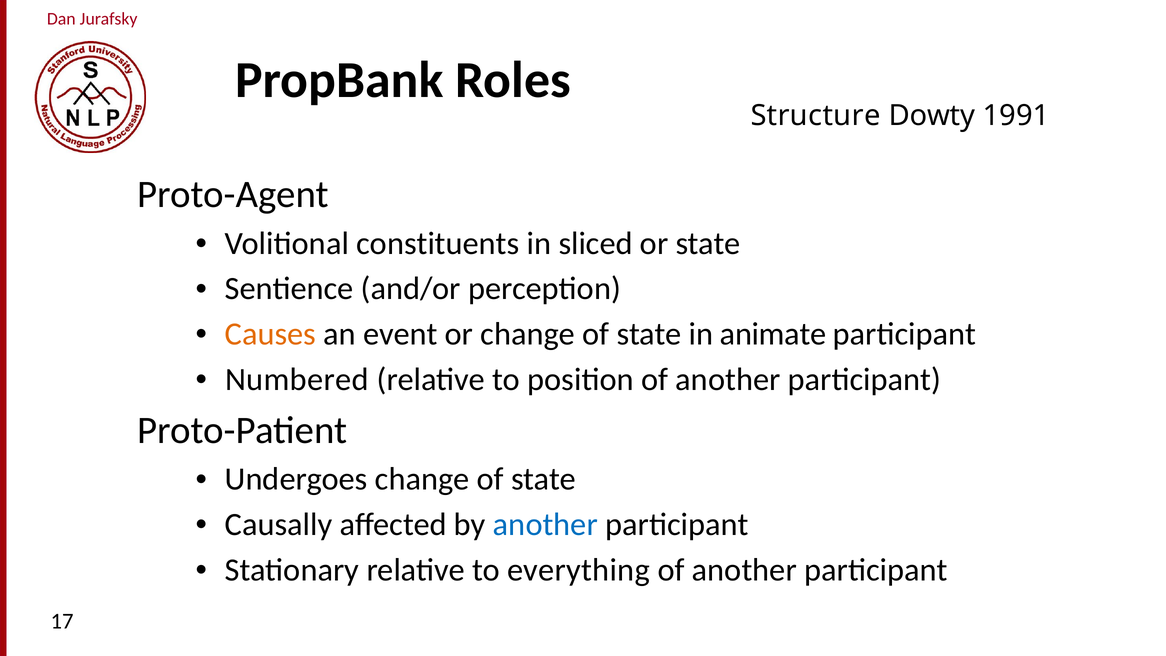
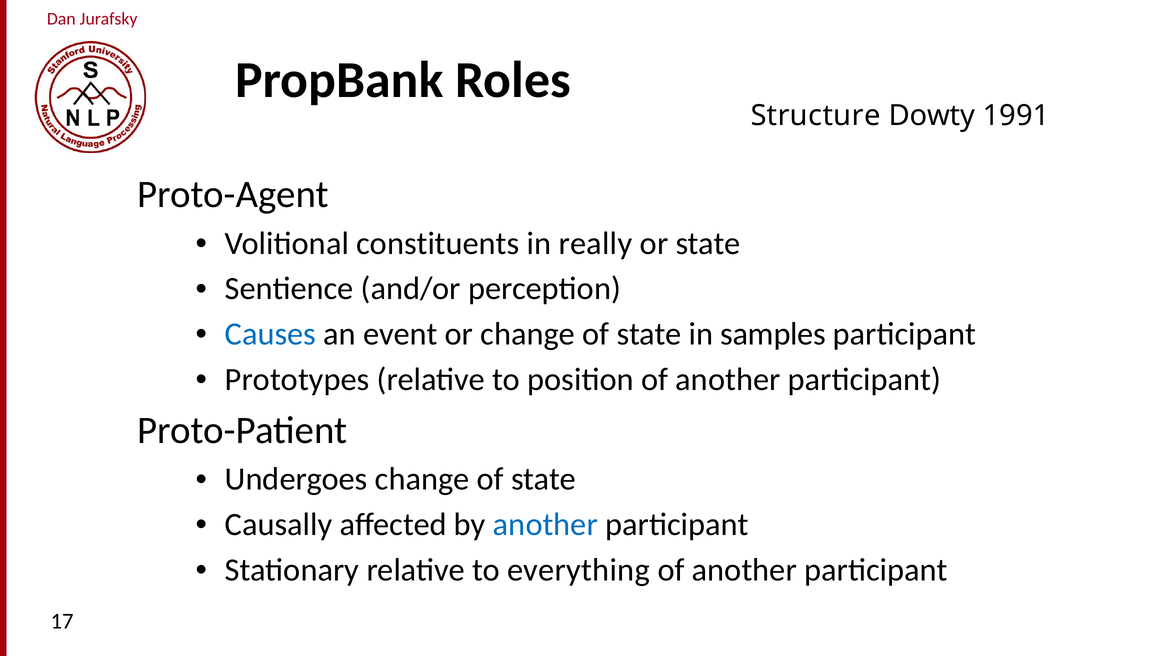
sliced: sliced -> really
Causes colour: orange -> blue
animate: animate -> samples
Numbered: Numbered -> Prototypes
